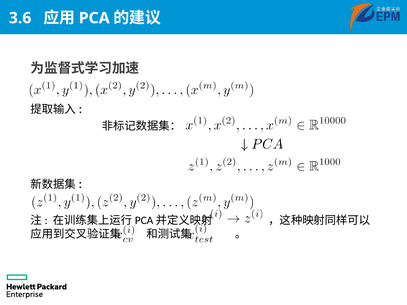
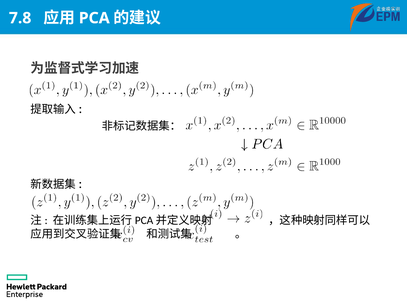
3.6: 3.6 -> 7.8
